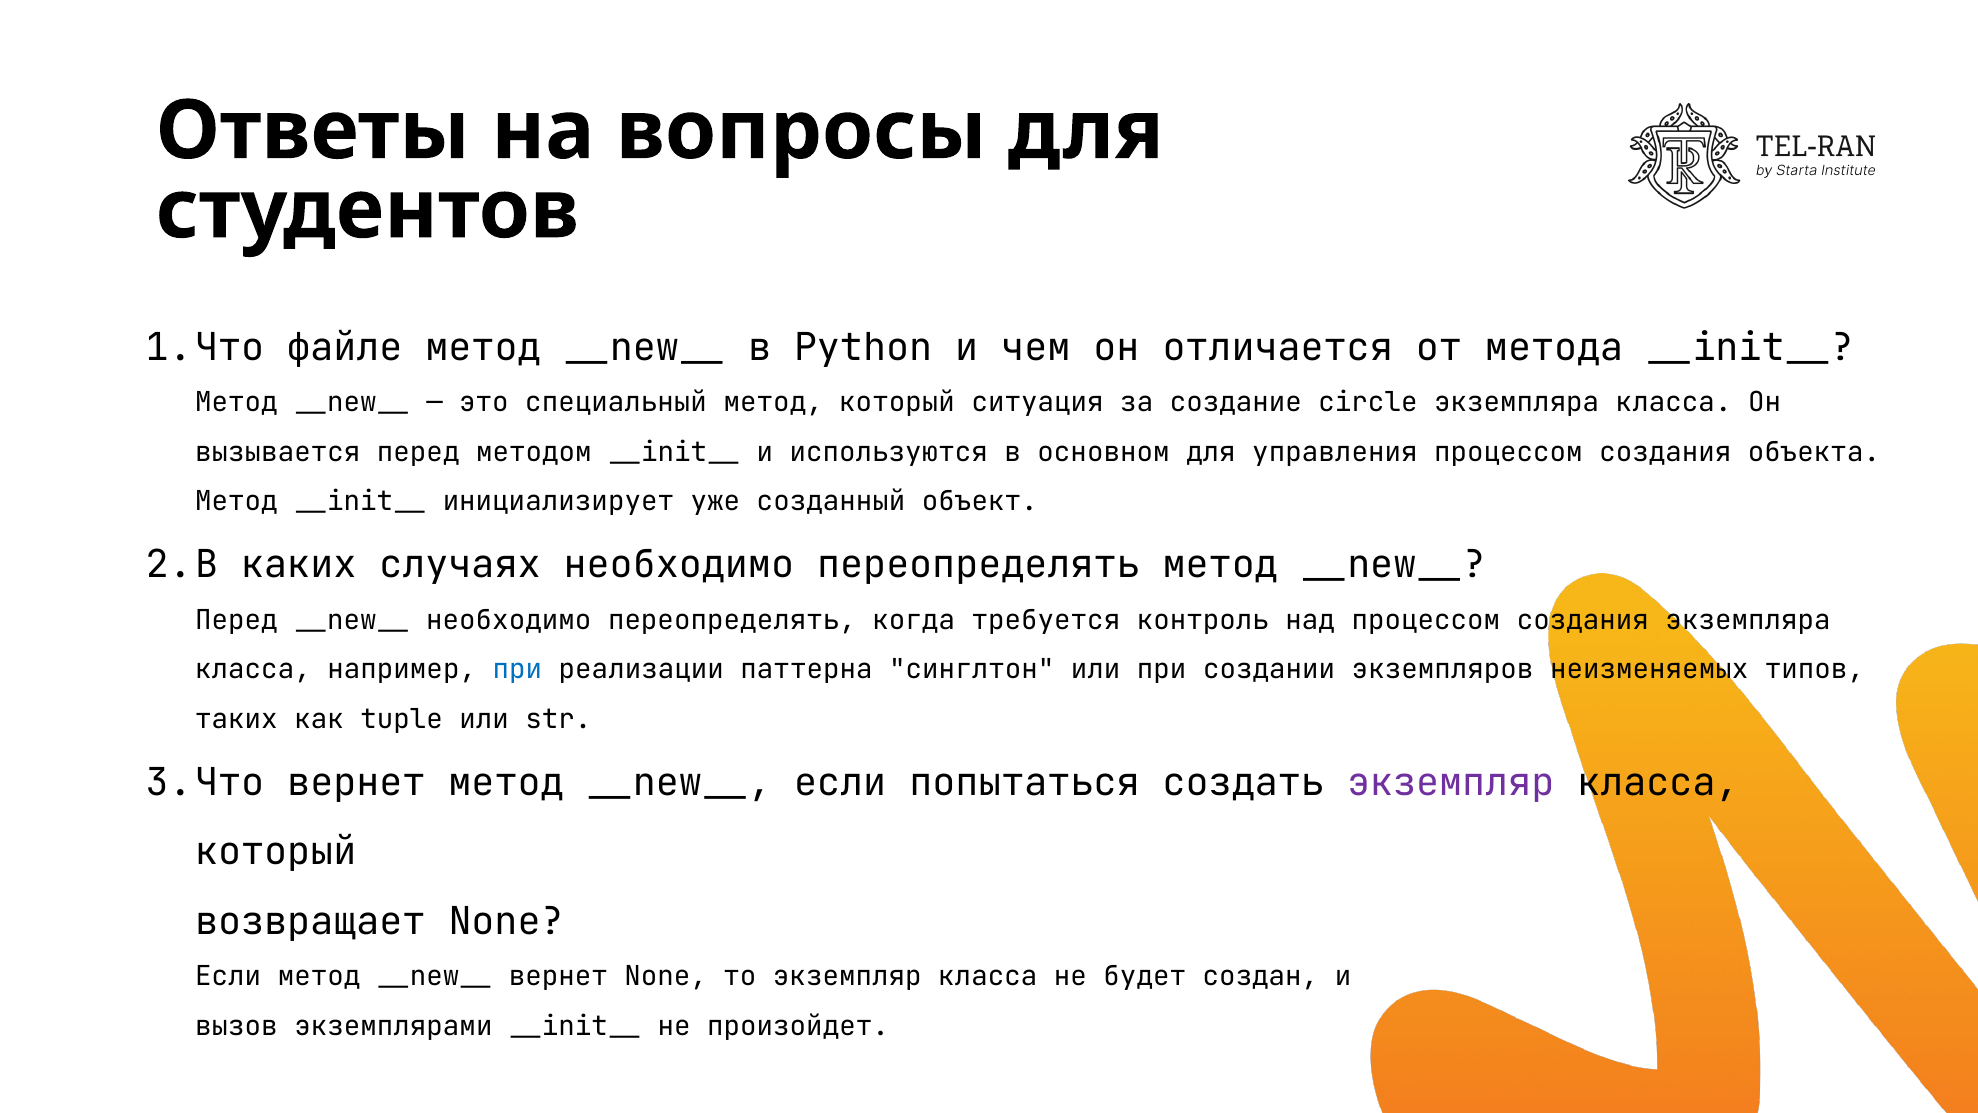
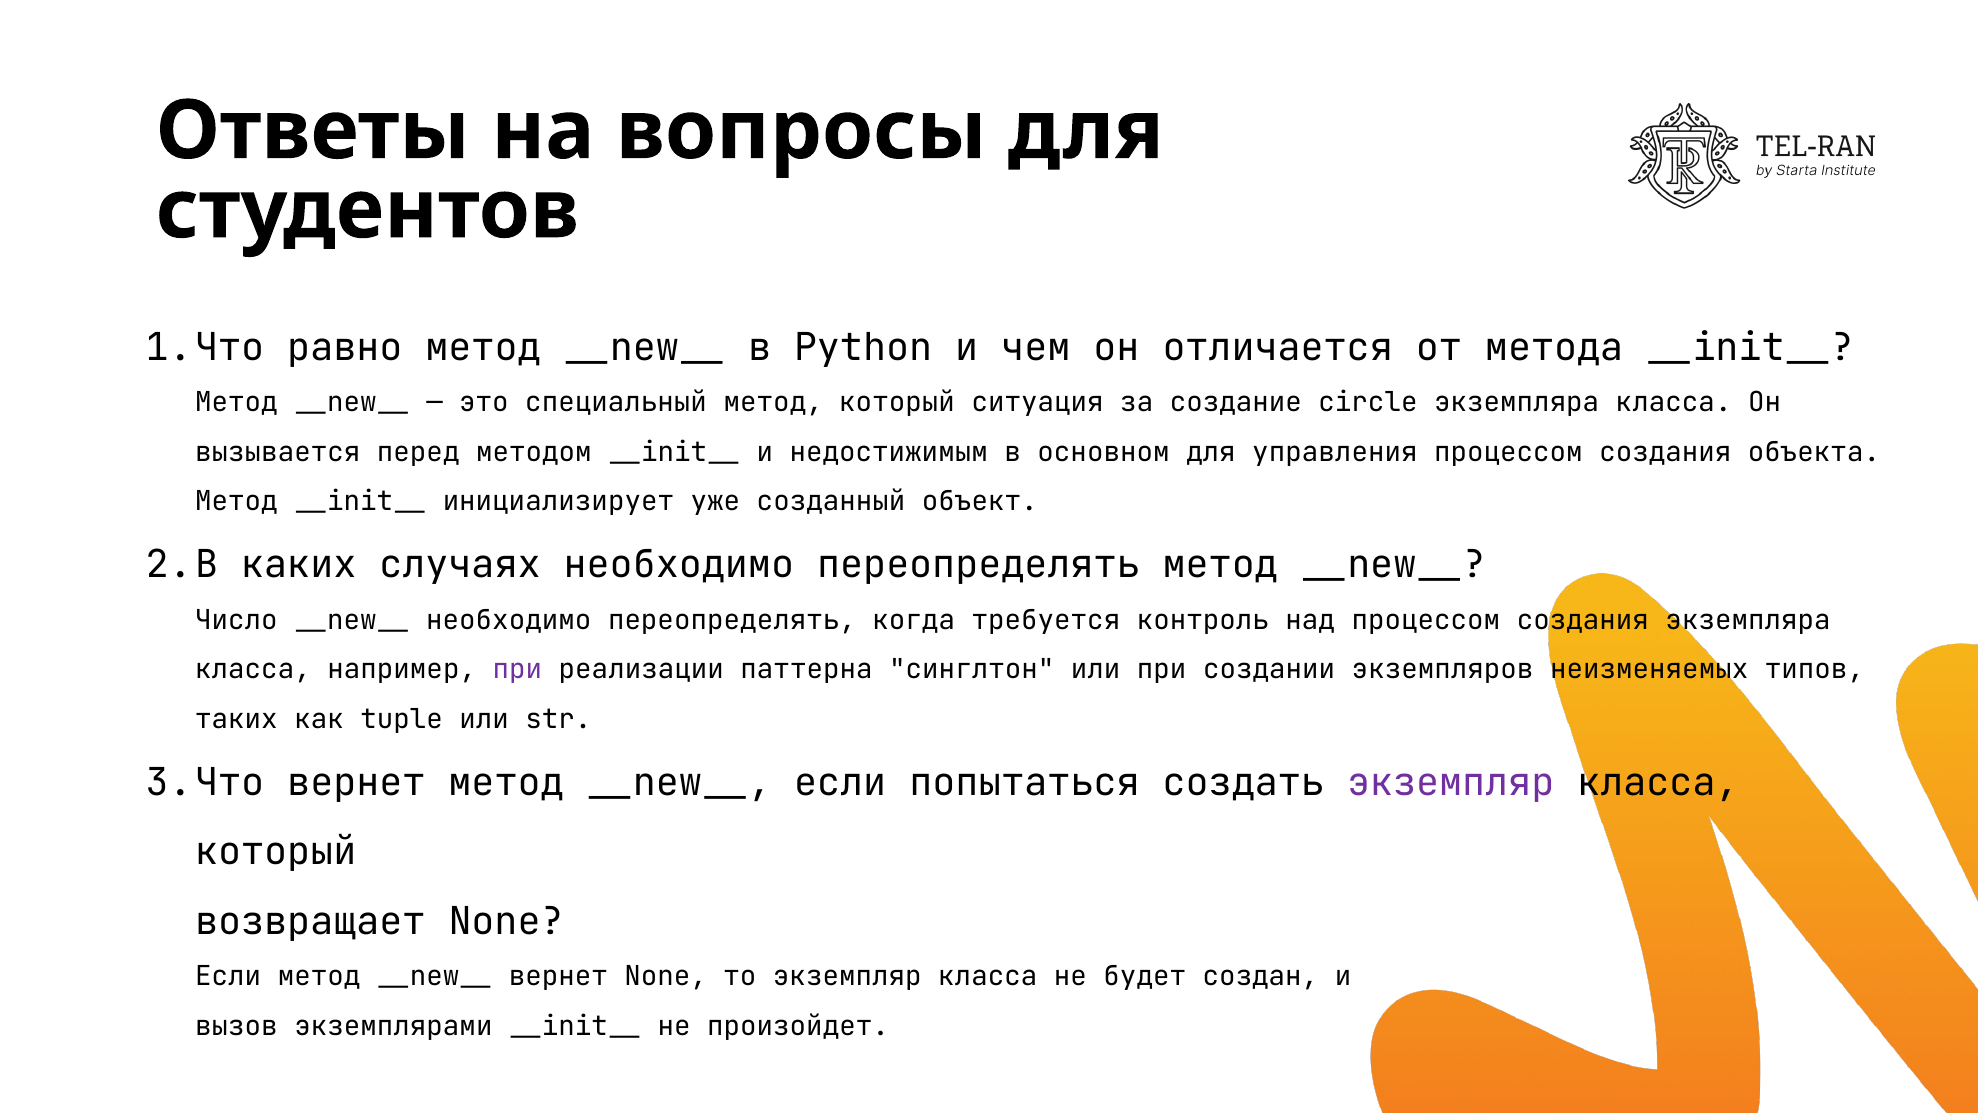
файле: файле -> равно
используются: используются -> недостижимым
Перед at (236, 620): Перед -> Число
при at (517, 670) colour: blue -> purple
